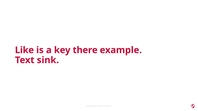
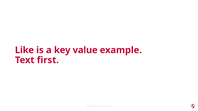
there: there -> value
sink: sink -> first
